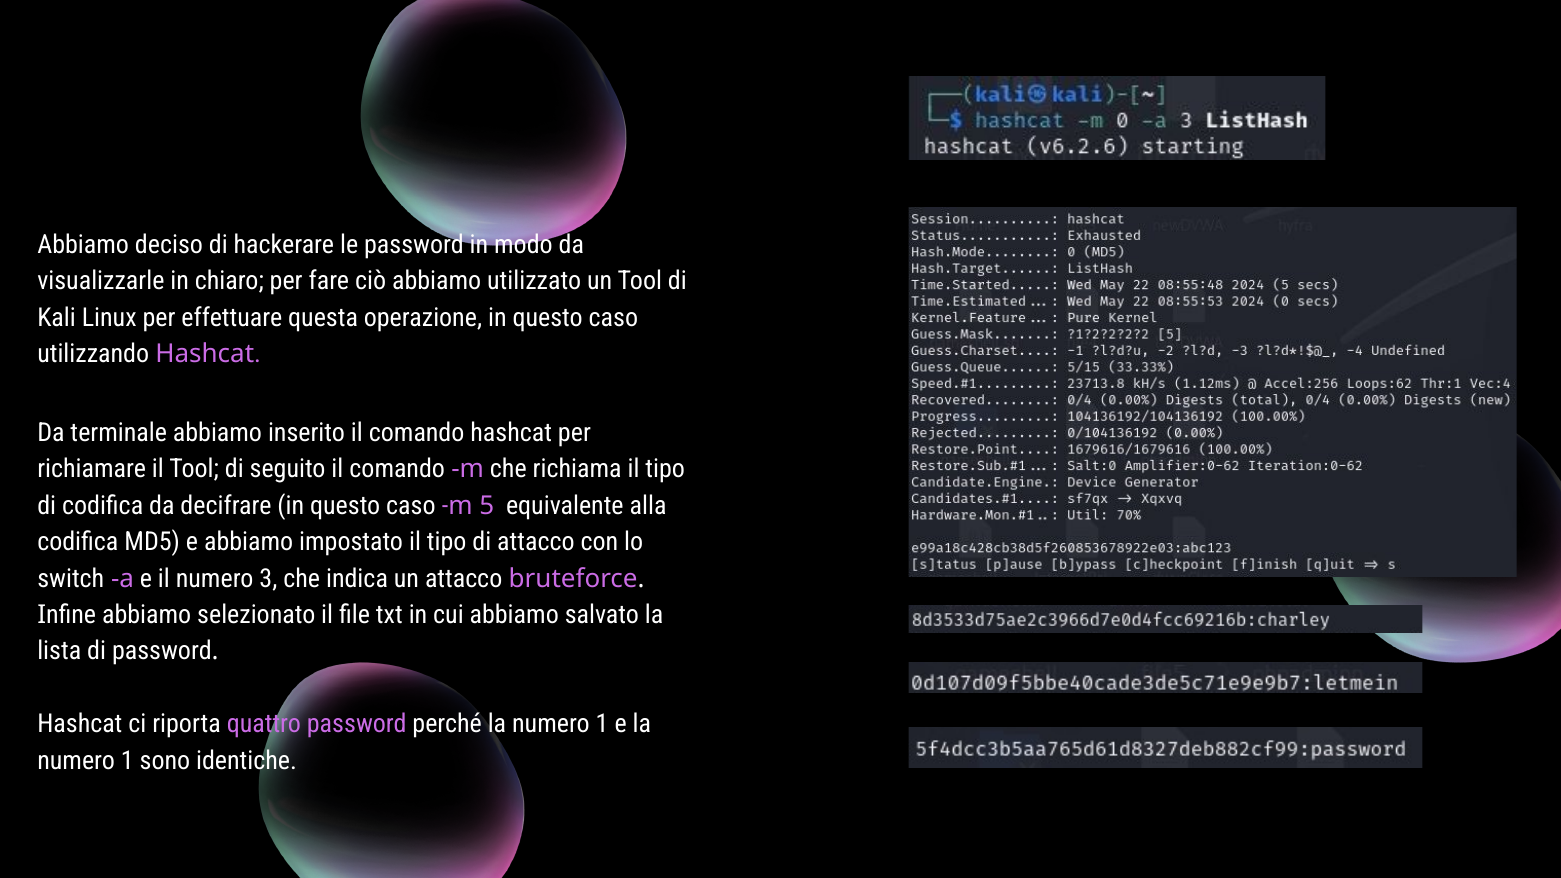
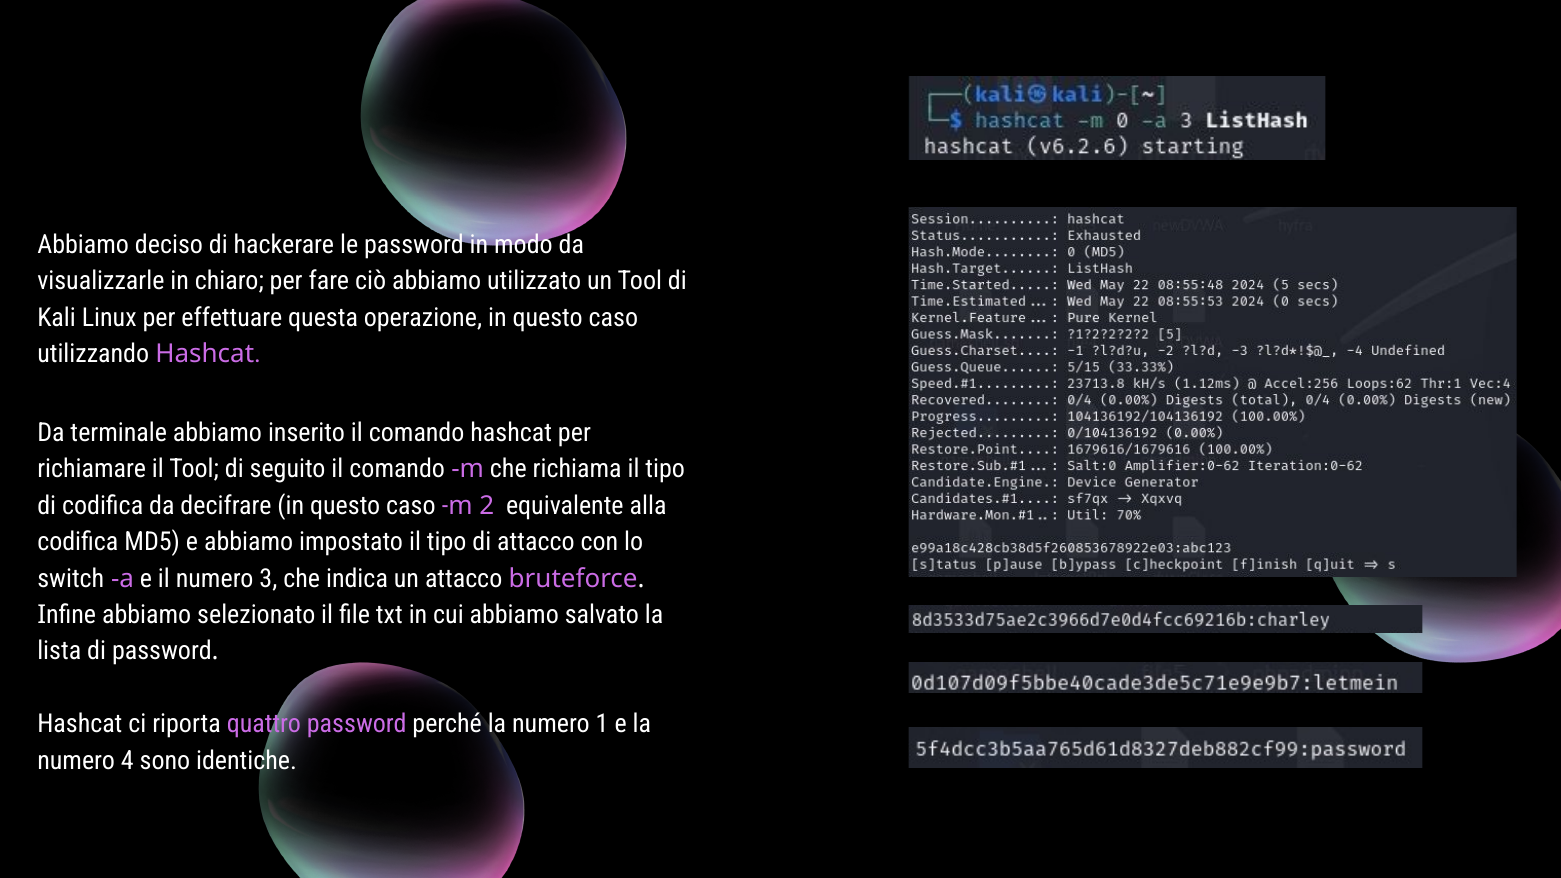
5: 5 -> 2
1 at (127, 761): 1 -> 4
